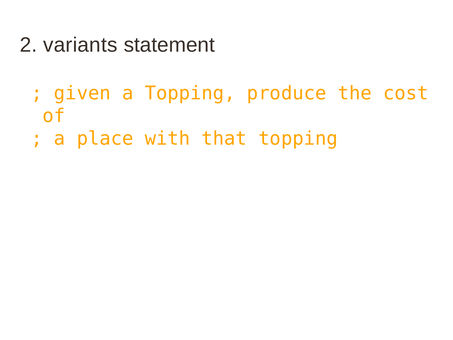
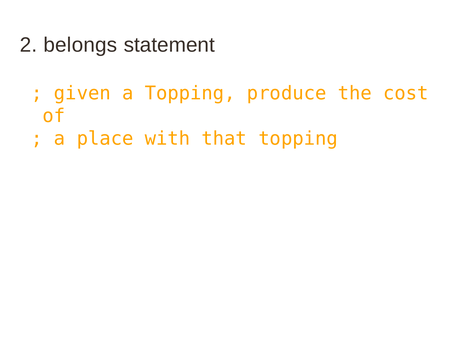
variants: variants -> belongs
